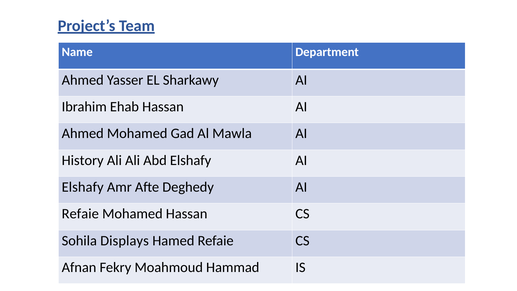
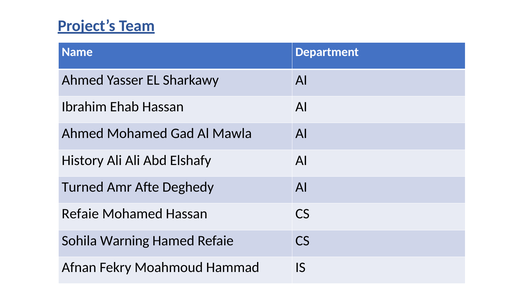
Elshafy at (83, 187): Elshafy -> Turned
Displays: Displays -> Warning
